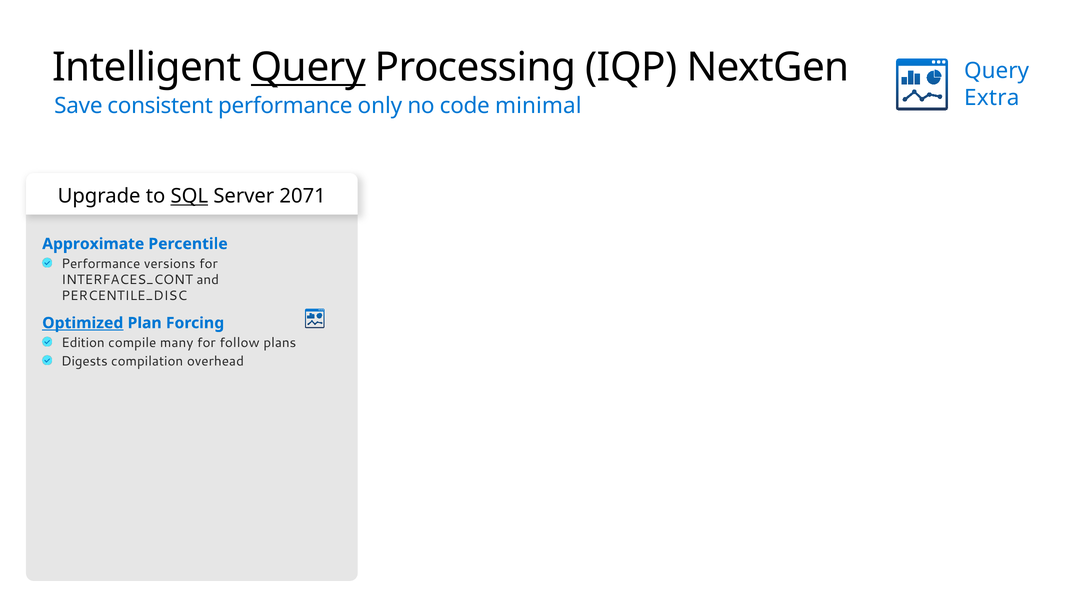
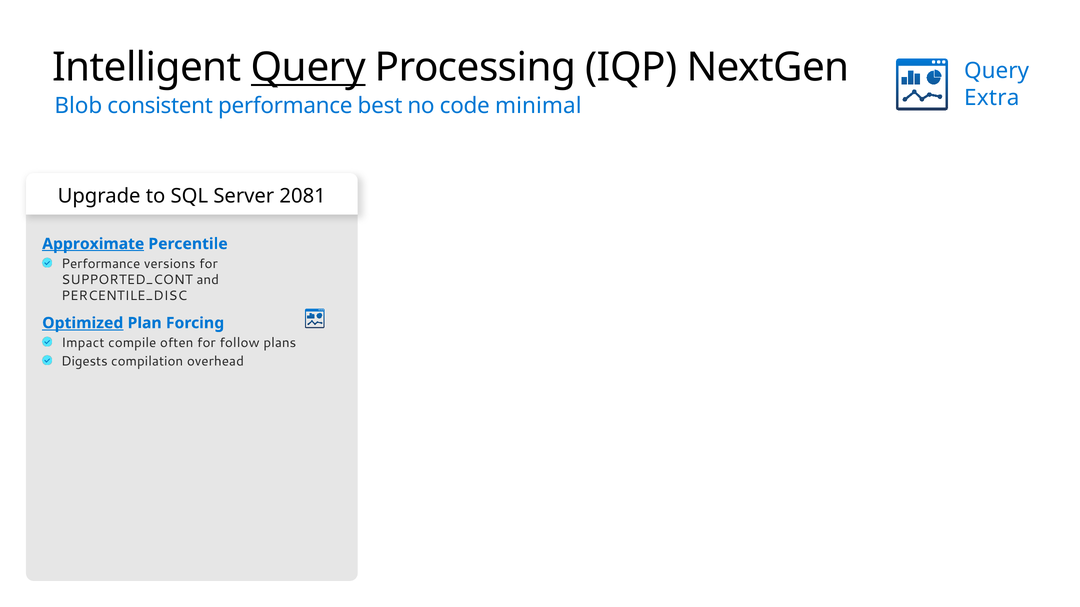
Save: Save -> Blob
only: only -> best
SQL underline: present -> none
2071: 2071 -> 2081
Approximate underline: none -> present
INTERFACES_CONT: INTERFACES_CONT -> SUPPORTED_CONT
Edition: Edition -> Impact
many: many -> often
